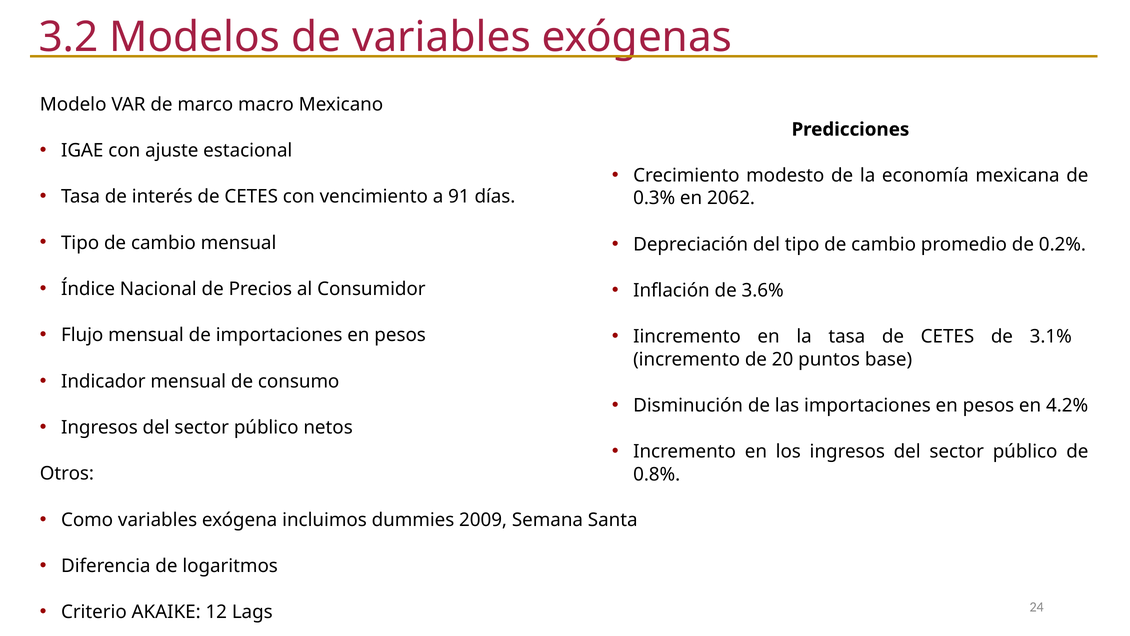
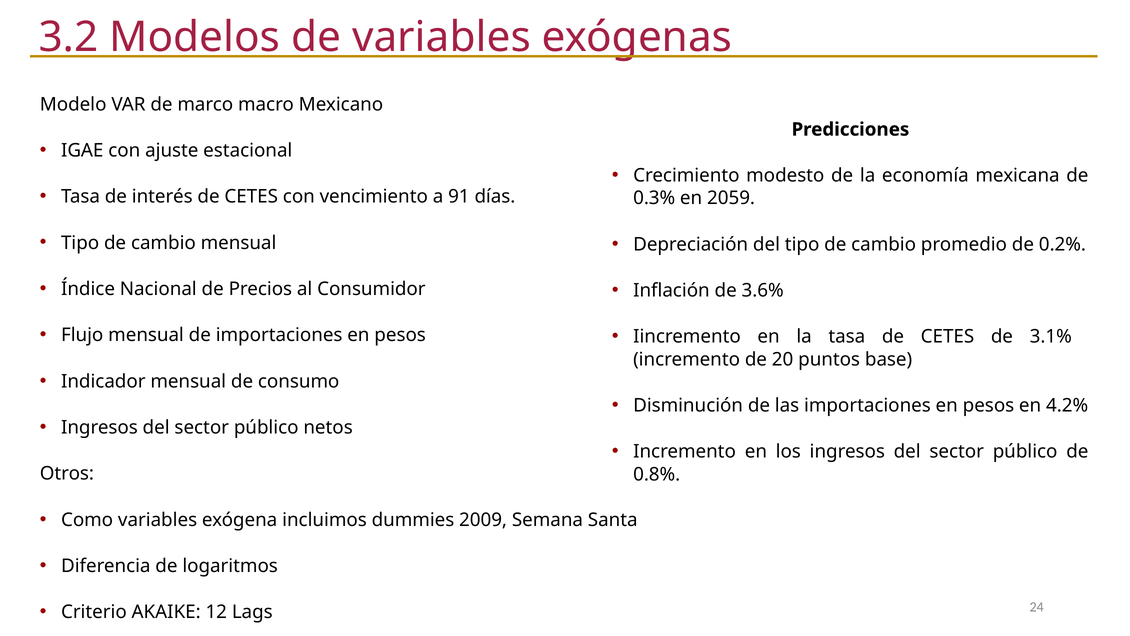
2062: 2062 -> 2059
